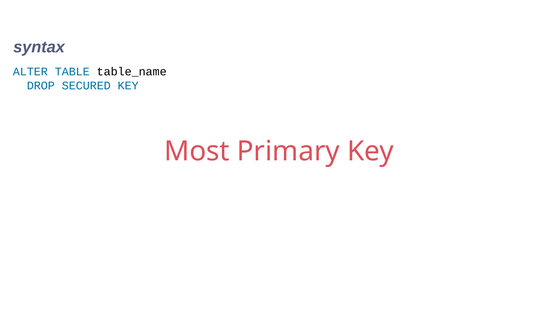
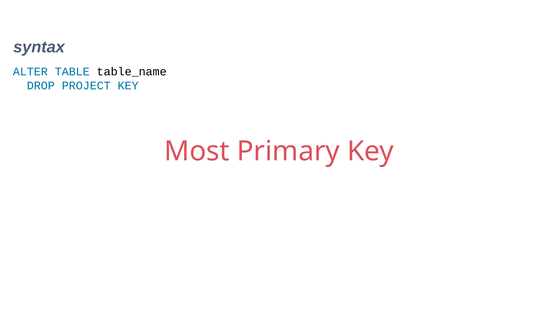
SECURED: SECURED -> PROJECT
